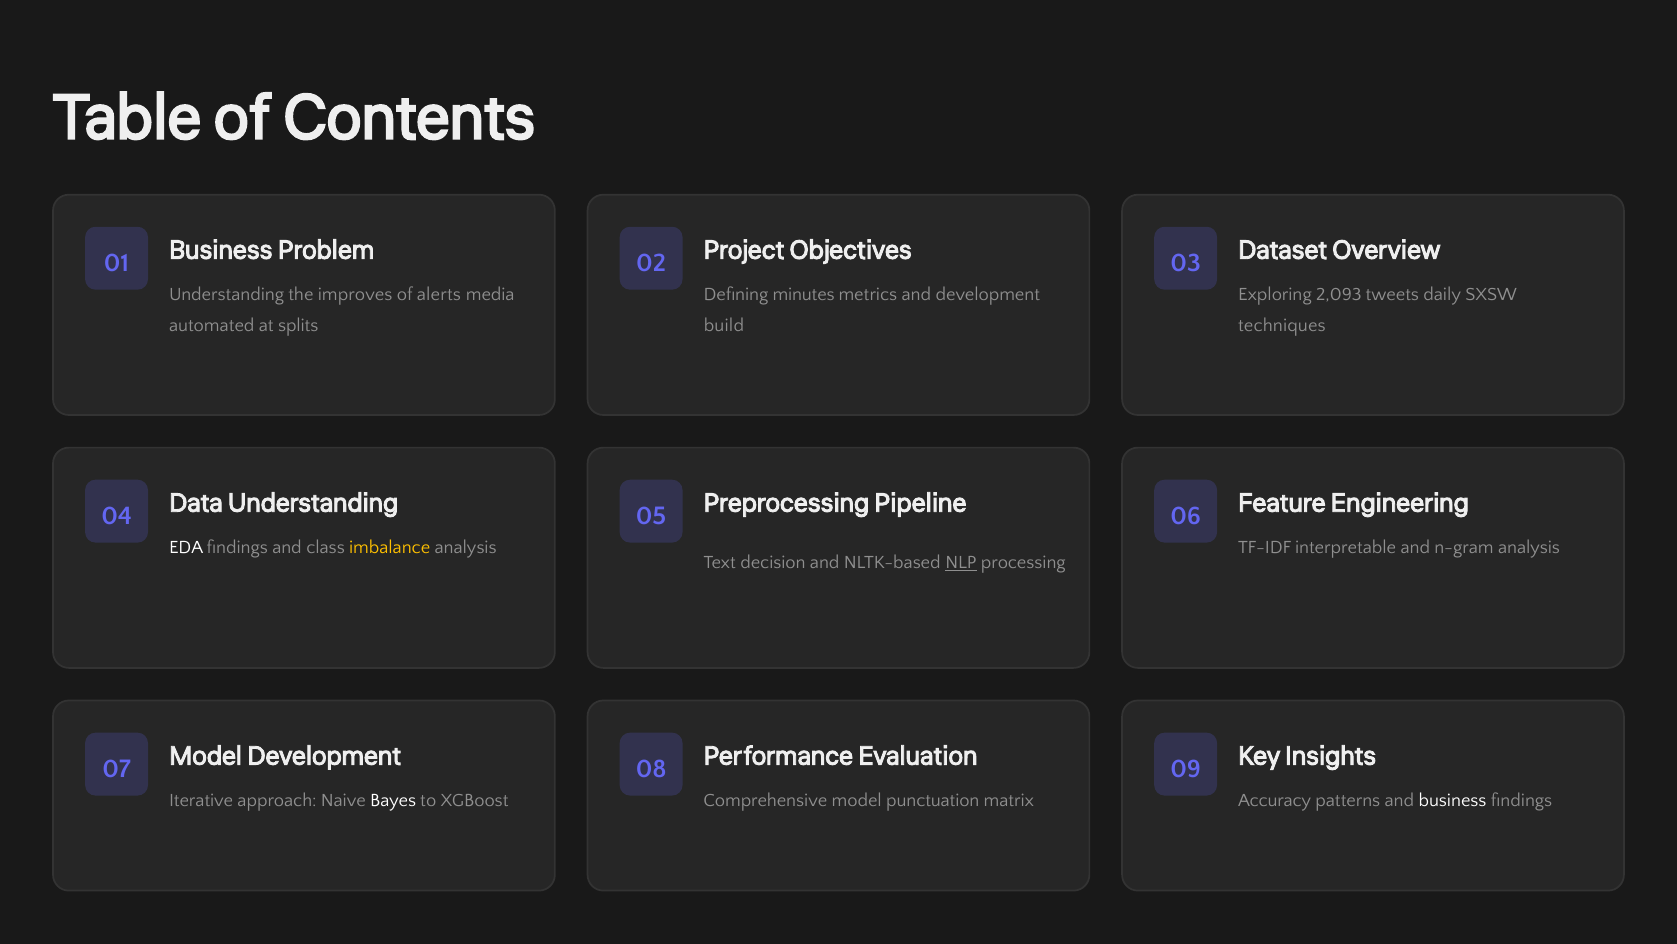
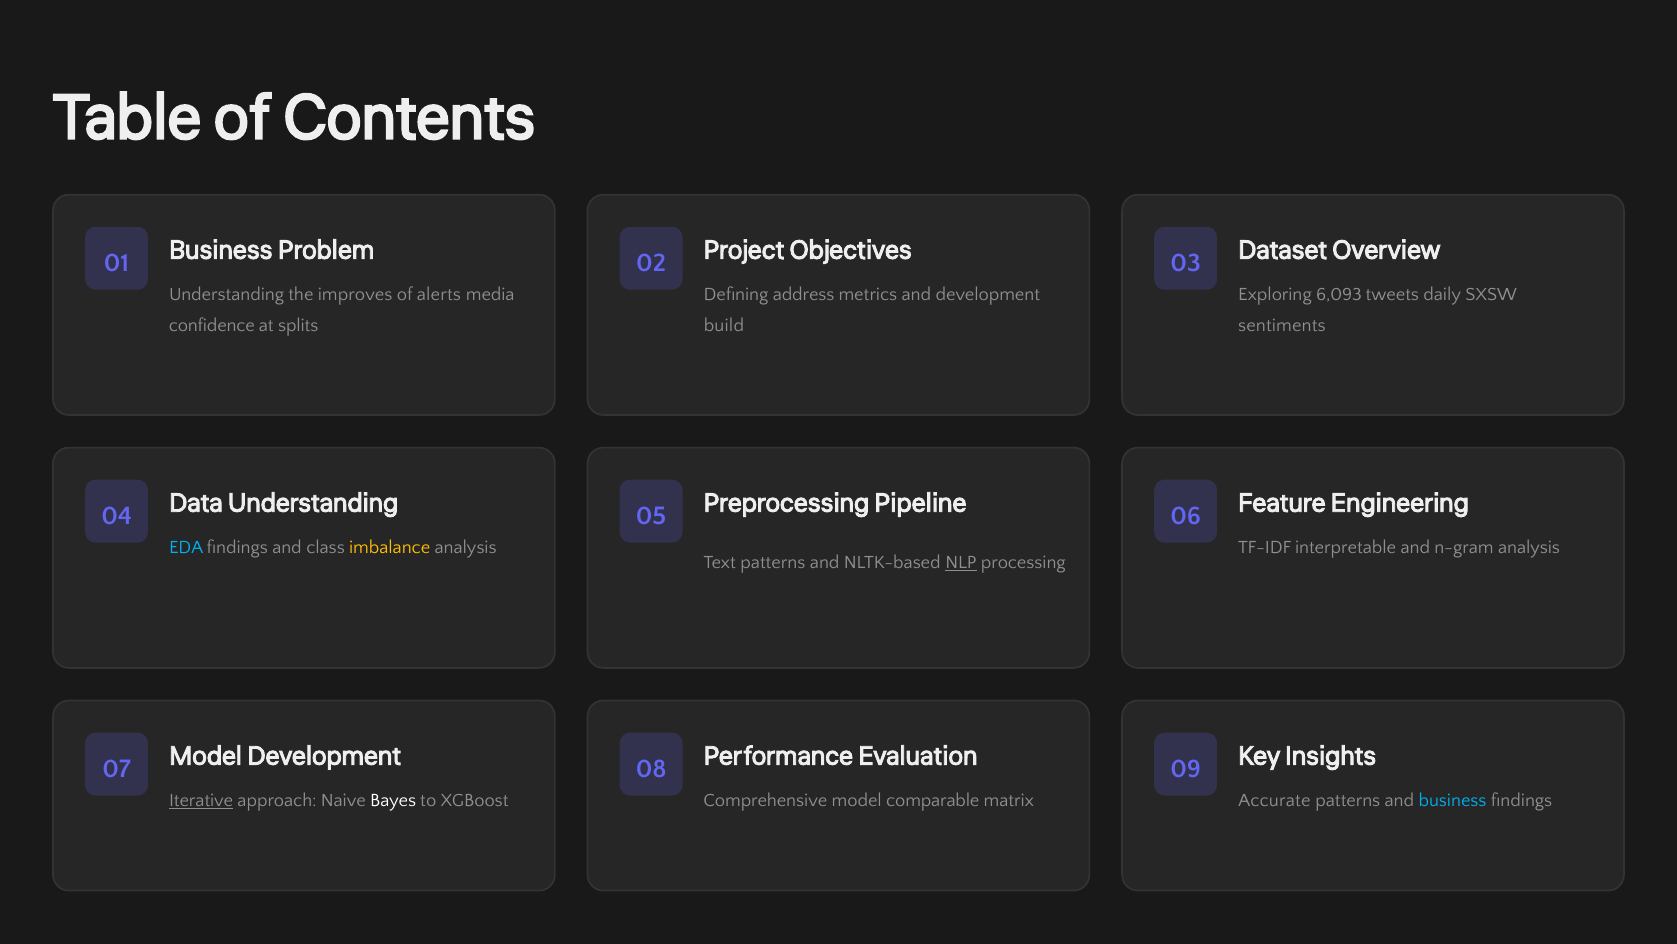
minutes: minutes -> address
2,093: 2,093 -> 6,093
automated: automated -> confidence
techniques: techniques -> sentiments
EDA colour: white -> light blue
Text decision: decision -> patterns
Iterative underline: none -> present
punctuation: punctuation -> comparable
Accuracy: Accuracy -> Accurate
business at (1453, 800) colour: white -> light blue
